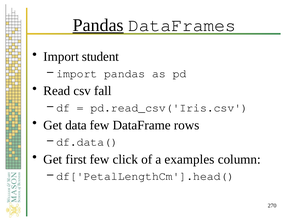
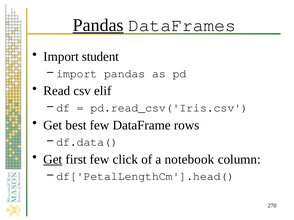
fall: fall -> elif
data: data -> best
Get at (53, 160) underline: none -> present
examples: examples -> notebook
